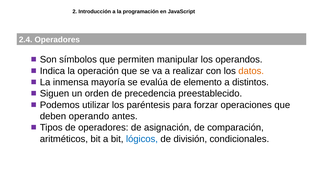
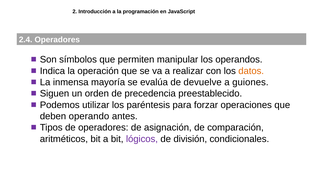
elemento: elemento -> devuelve
distintos: distintos -> guiones
lógicos colour: blue -> purple
